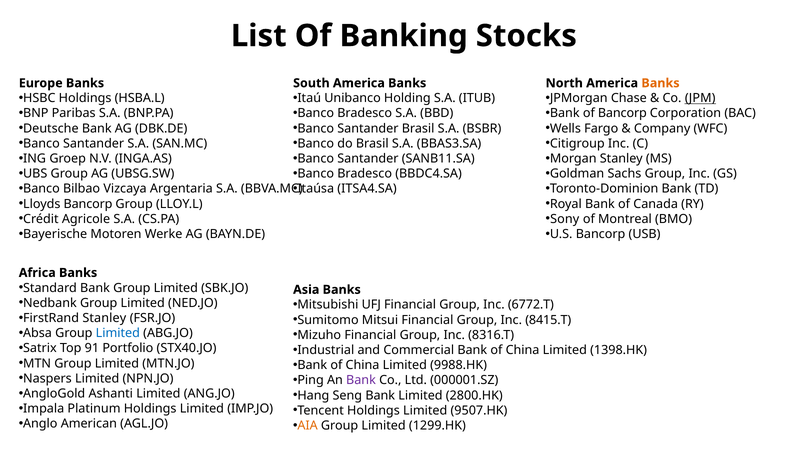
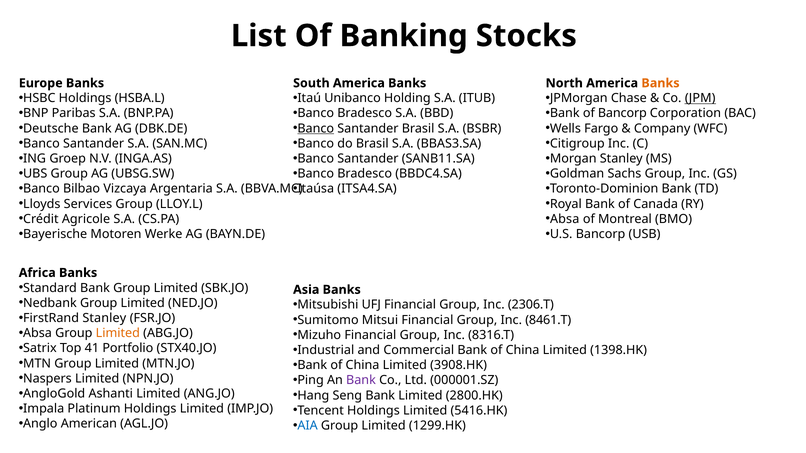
Banco at (316, 129) underline: none -> present
Lloyds Bancorp: Bancorp -> Services
Sony at (565, 219): Sony -> Absa
6772.T: 6772.T -> 2306.T
8415.T: 8415.T -> 8461.T
Limited at (118, 333) colour: blue -> orange
91: 91 -> 41
9988.HK: 9988.HK -> 3908.HK
9507.HK: 9507.HK -> 5416.HK
AIA colour: orange -> blue
